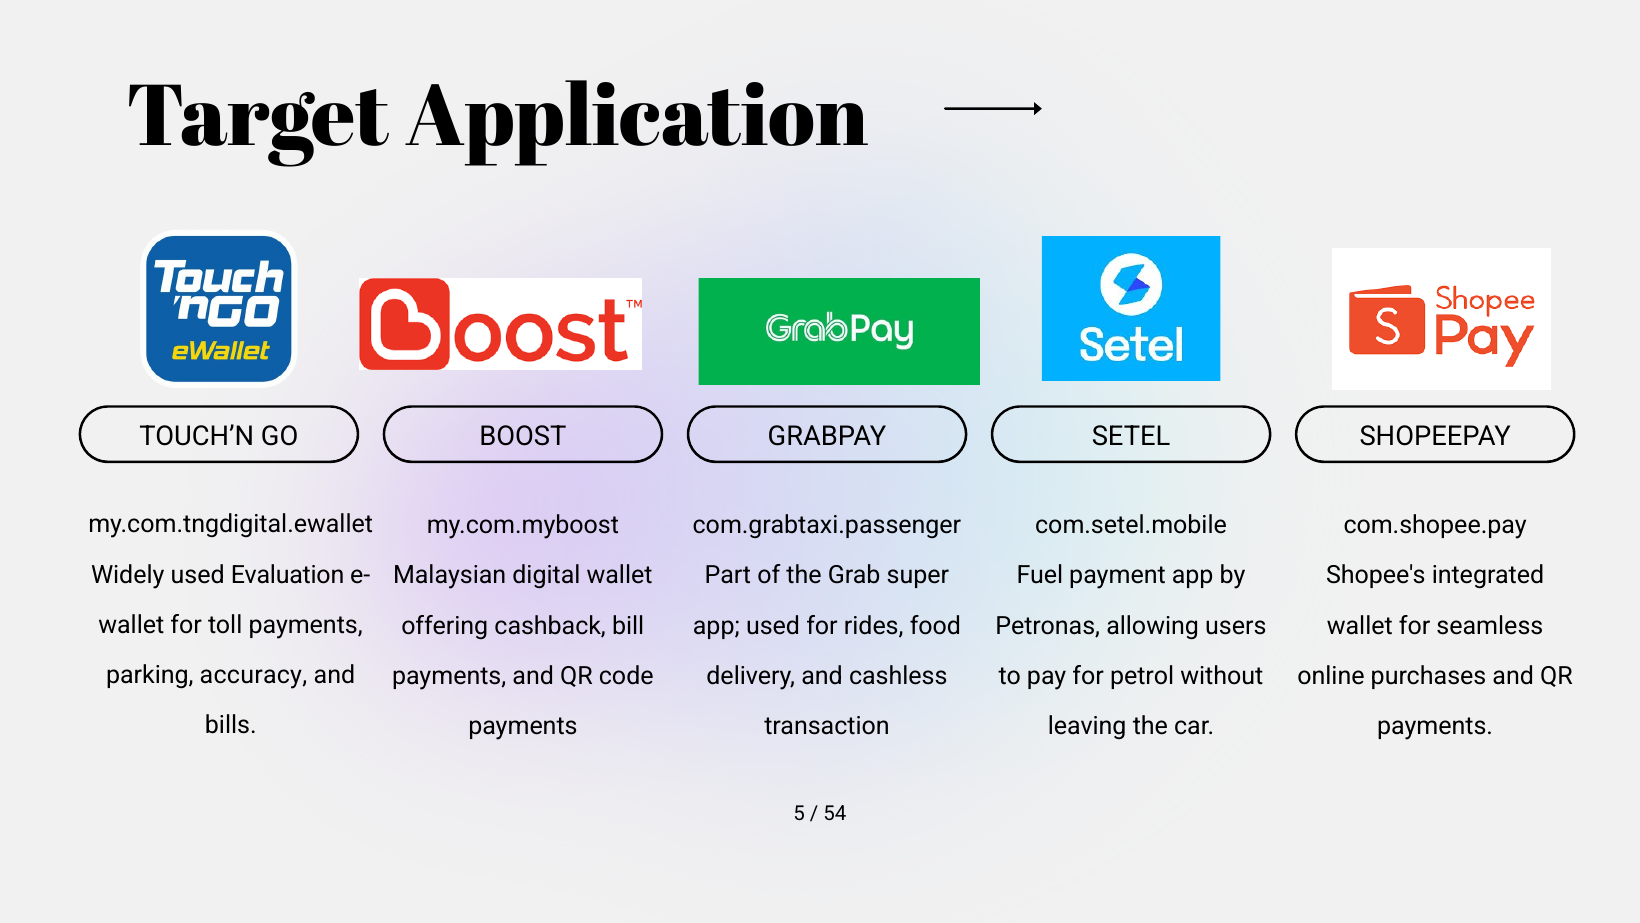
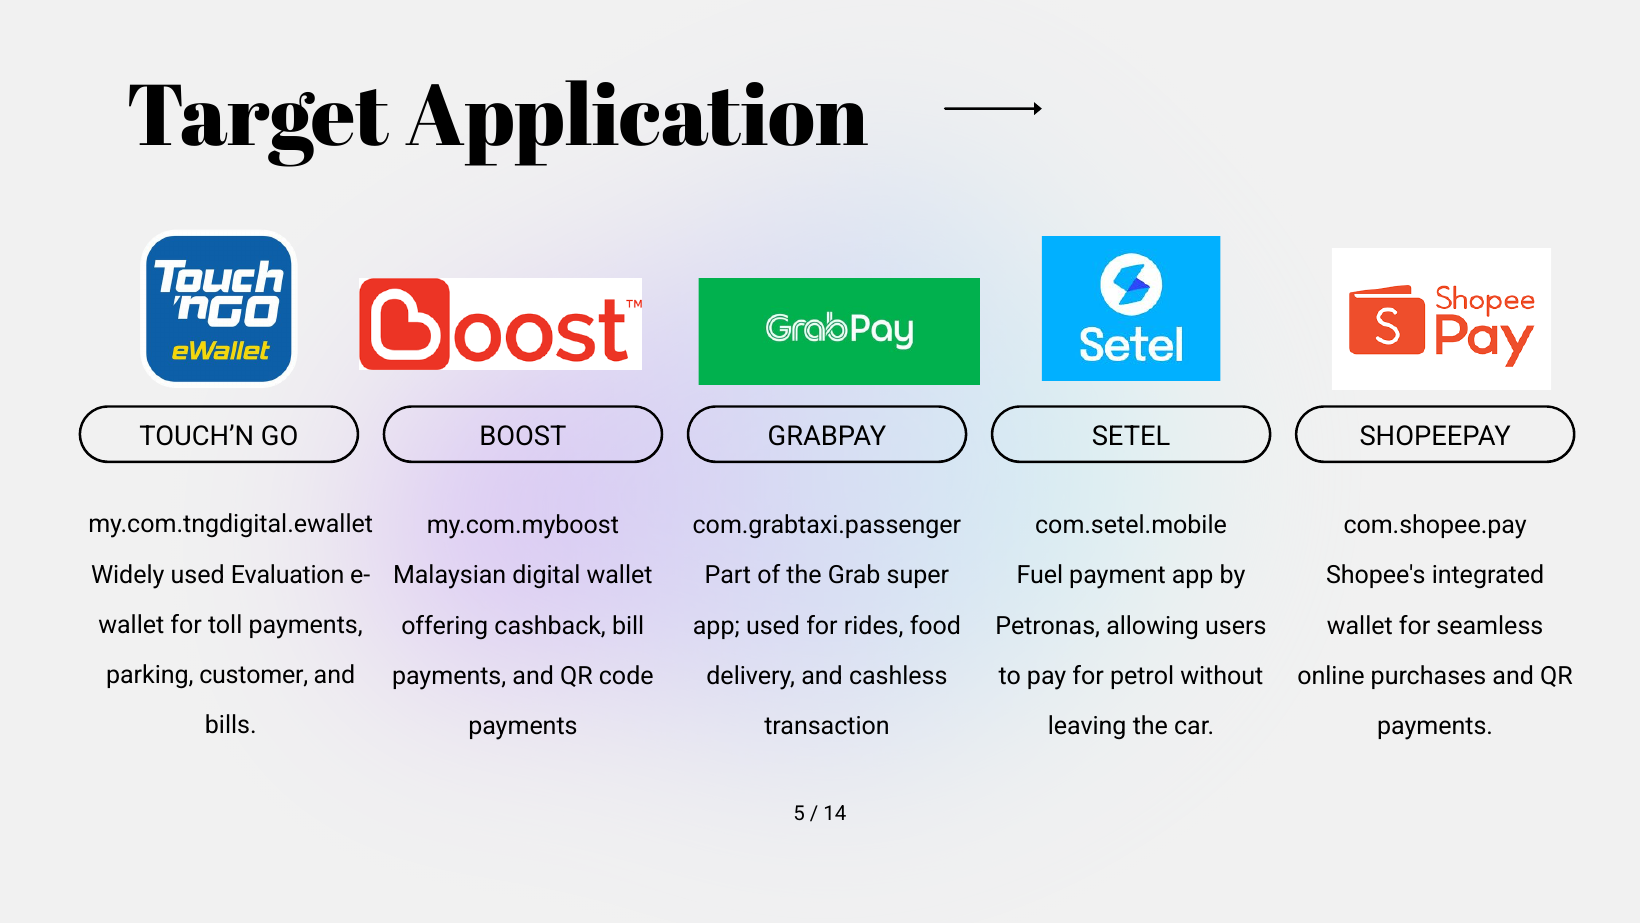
accuracy: accuracy -> customer
54: 54 -> 14
